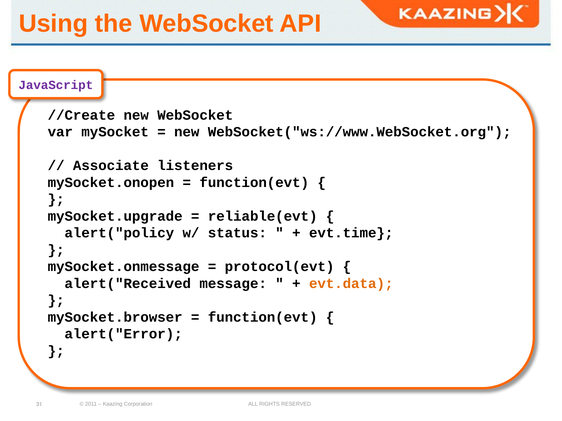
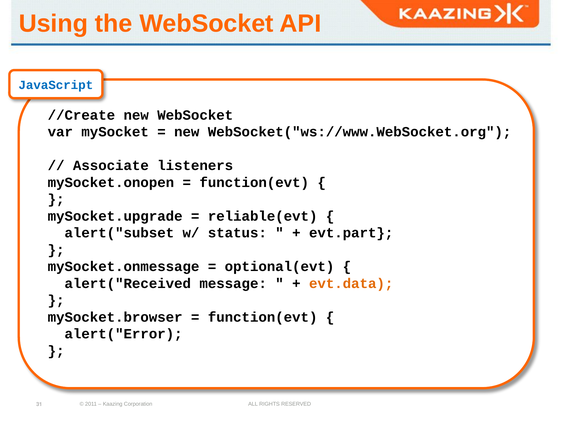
JavaScript colour: purple -> blue
alert("policy: alert("policy -> alert("subset
evt.time: evt.time -> evt.part
protocol(evt: protocol(evt -> optional(evt
